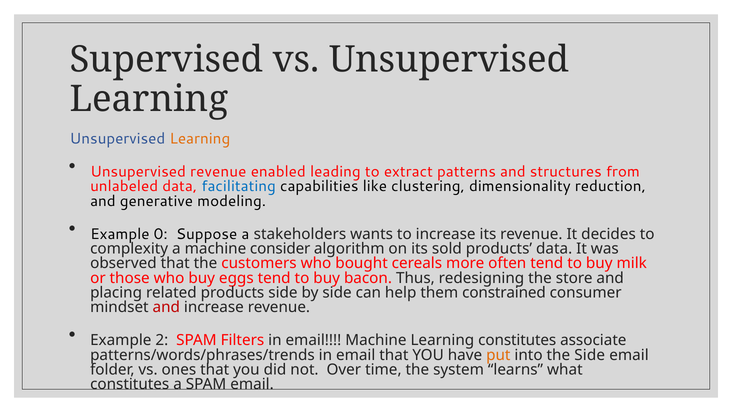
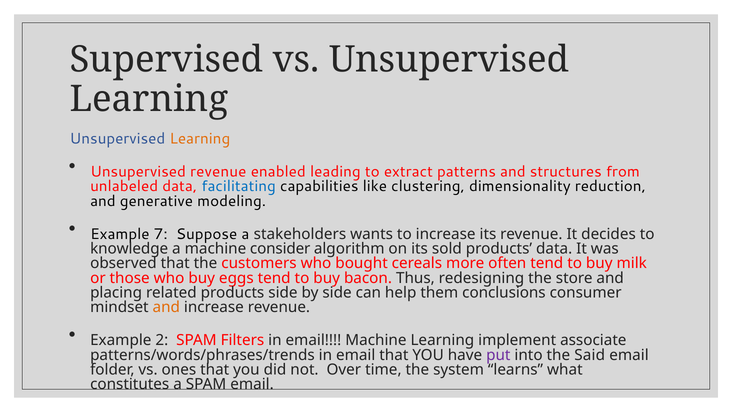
0: 0 -> 7
complexity: complexity -> knowledge
constrained: constrained -> conclusions
and at (166, 307) colour: red -> orange
Learning constitutes: constitutes -> implement
put colour: orange -> purple
the Side: Side -> Said
